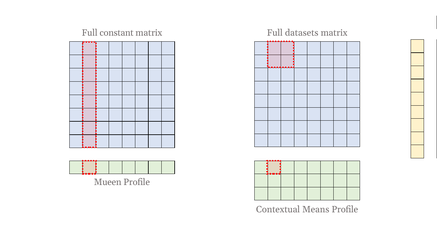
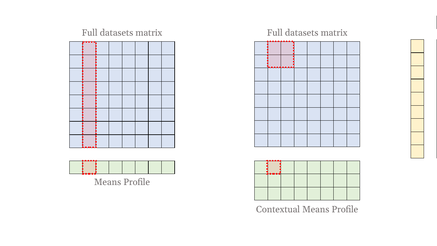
constant at (117, 33): constant -> datasets
Mueen at (108, 182): Mueen -> Means
